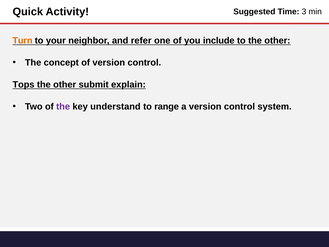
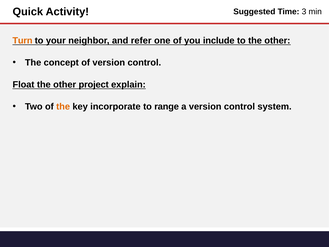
Tops: Tops -> Float
submit: submit -> project
the at (63, 106) colour: purple -> orange
understand: understand -> incorporate
